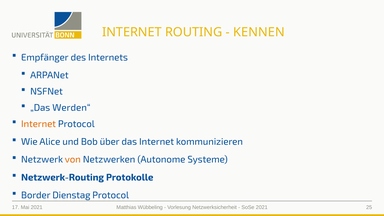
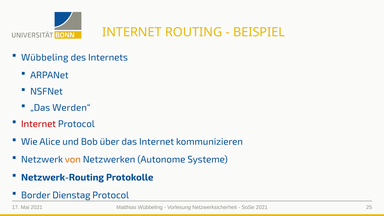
KENNEN: KENNEN -> BEISPIEL
Empfänger at (45, 57): Empfänger -> Wübbeling
Internet at (39, 124) colour: orange -> red
